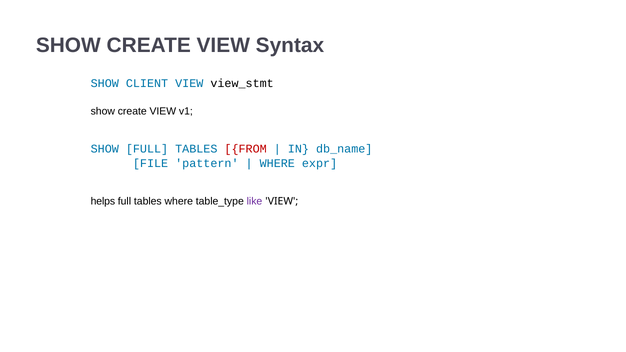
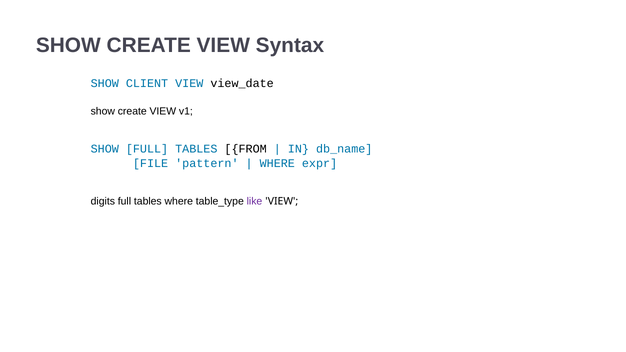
view_stmt: view_stmt -> view_date
FROM colour: red -> black
helps: helps -> digits
